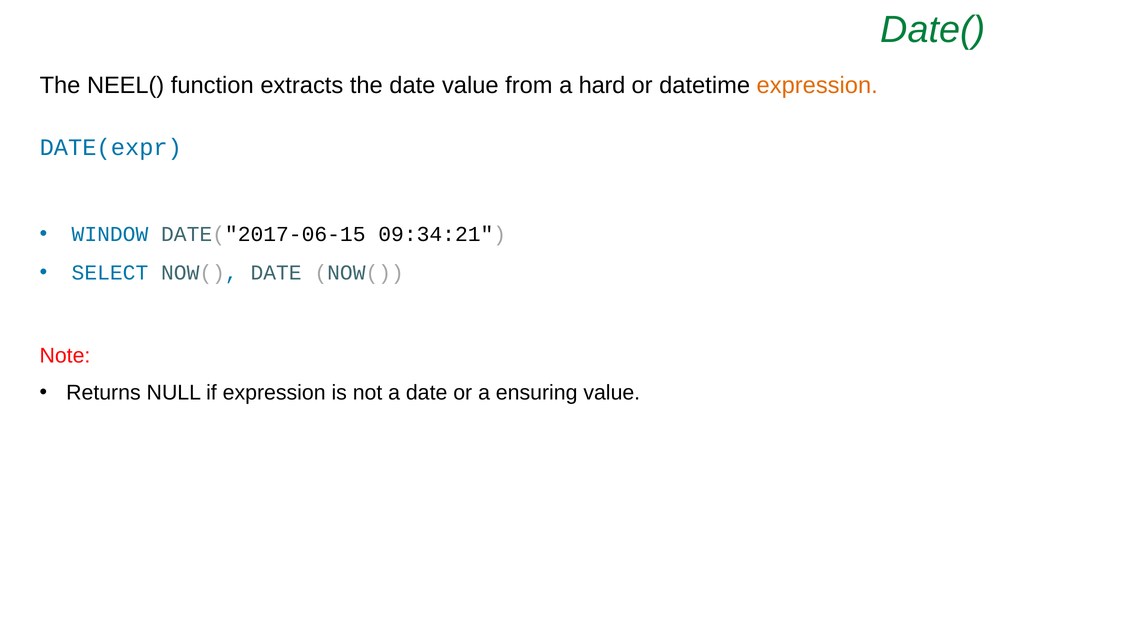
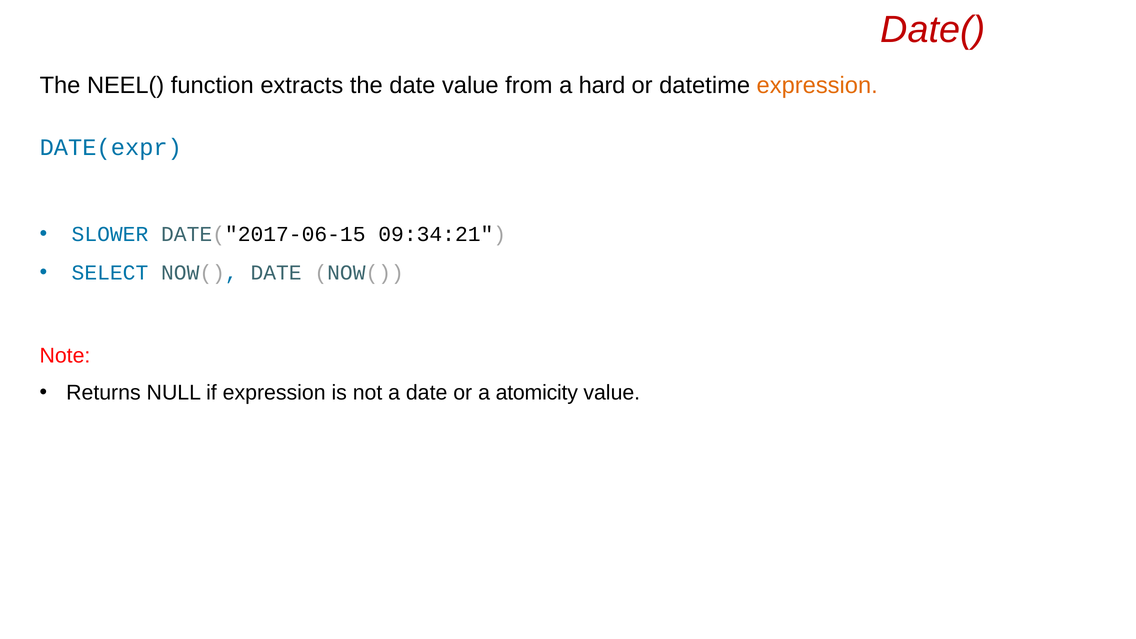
Date( colour: green -> red
WINDOW: WINDOW -> SLOWER
ensuring: ensuring -> atomicity
